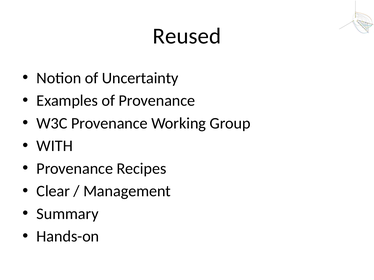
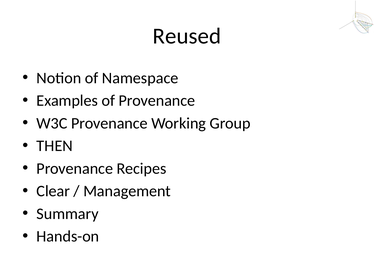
Uncertainty: Uncertainty -> Namespace
WITH: WITH -> THEN
